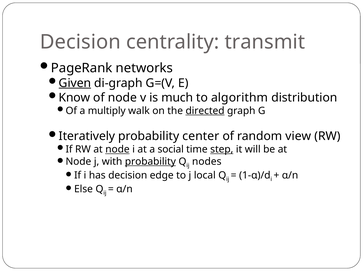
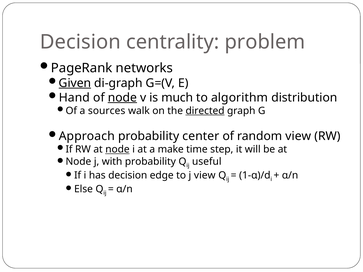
transmit: transmit -> problem
Know: Know -> Hand
node at (122, 98) underline: none -> present
multiply: multiply -> sources
Iteratively: Iteratively -> Approach
social: social -> make
step underline: present -> none
probability at (150, 162) underline: present -> none
nodes: nodes -> useful
j local: local -> view
